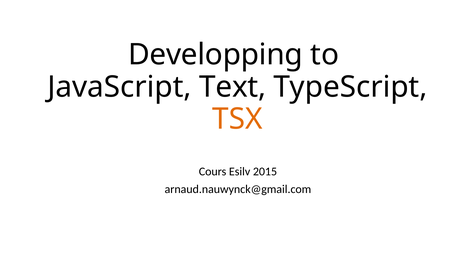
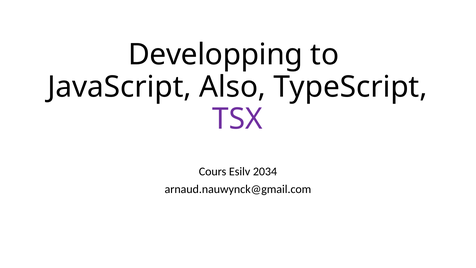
Text: Text -> Also
TSX colour: orange -> purple
2015: 2015 -> 2034
